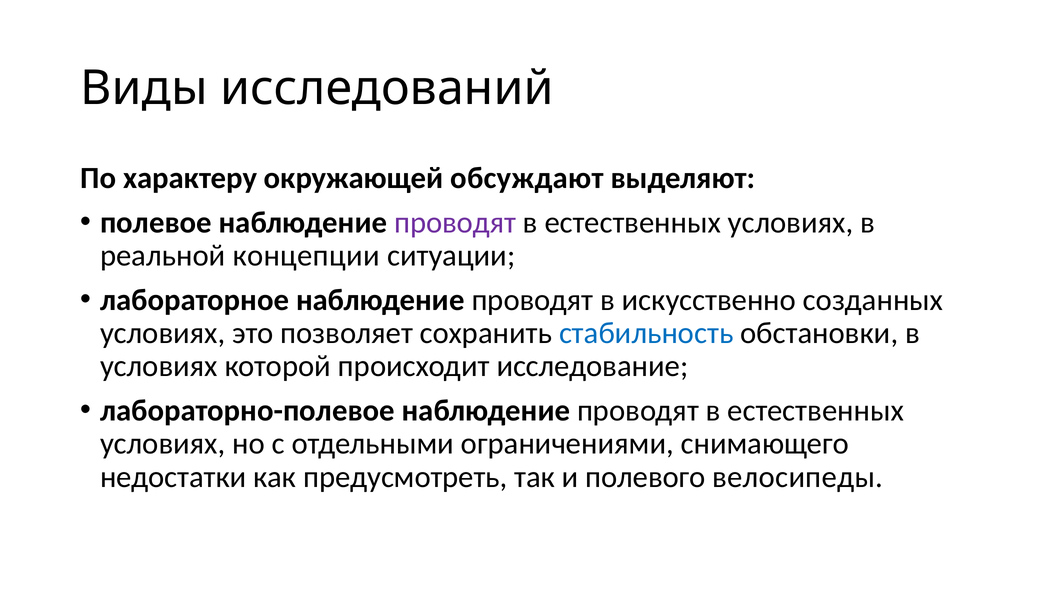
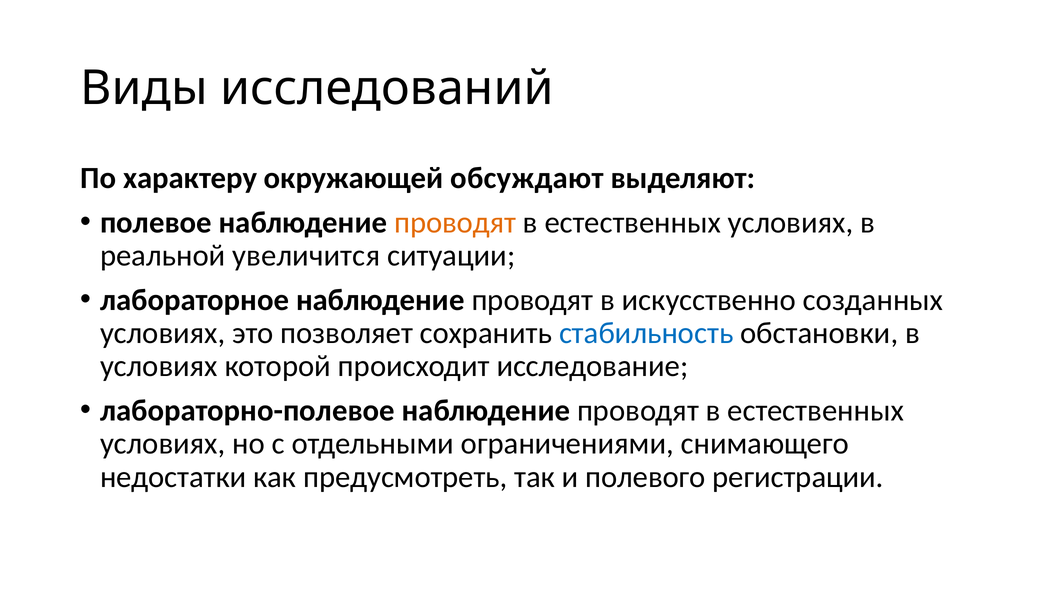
проводят at (455, 222) colour: purple -> orange
концепции: концепции -> увеличится
велосипеды: велосипеды -> регистрации
